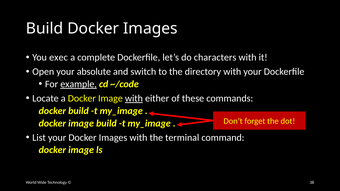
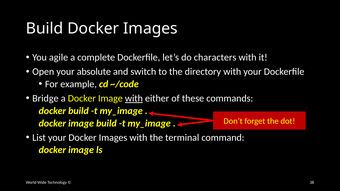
exec: exec -> agile
example underline: present -> none
Locate: Locate -> Bridge
